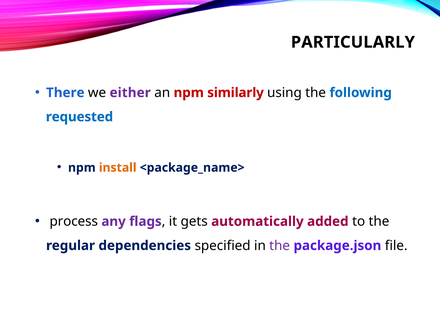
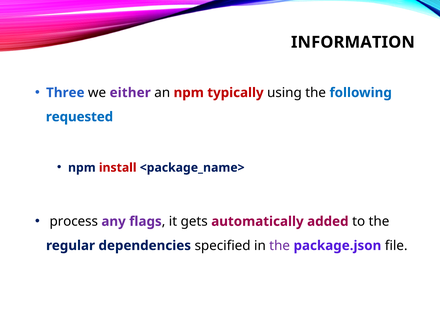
PARTICULARLY: PARTICULARLY -> INFORMATION
There: There -> Three
similarly: similarly -> typically
install colour: orange -> red
